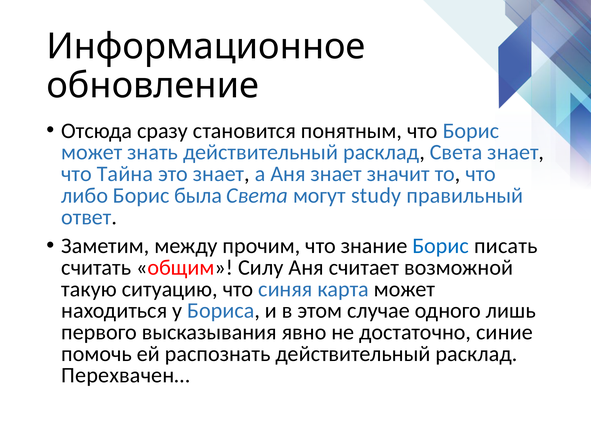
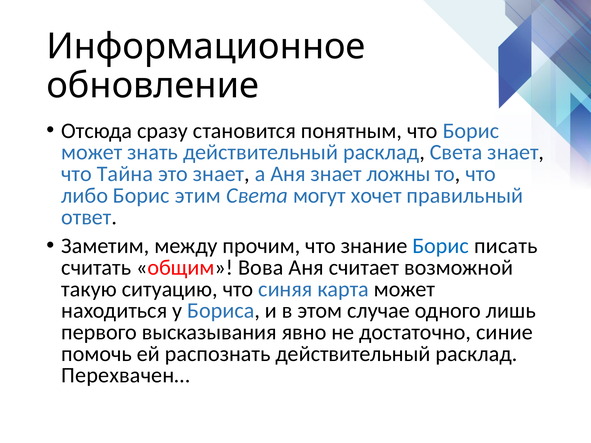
значит: значит -> ложны
была: была -> этим
study: study -> хочет
Силу: Силу -> Вова
